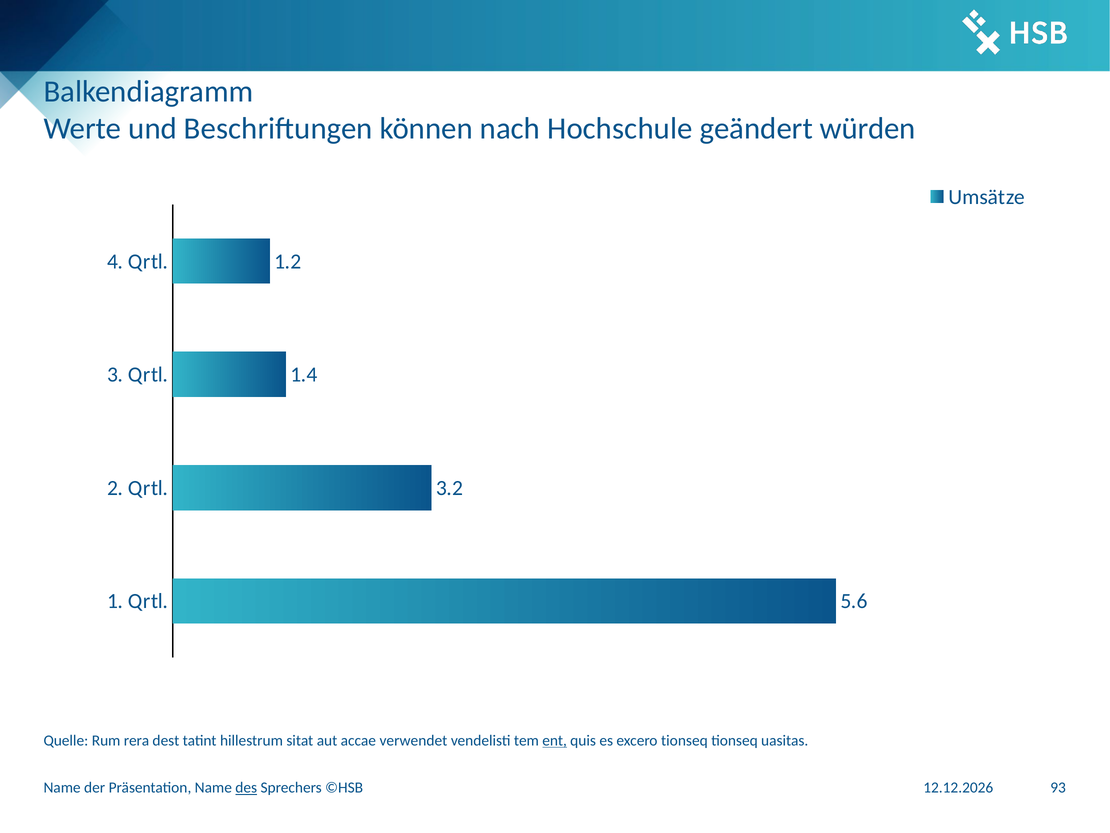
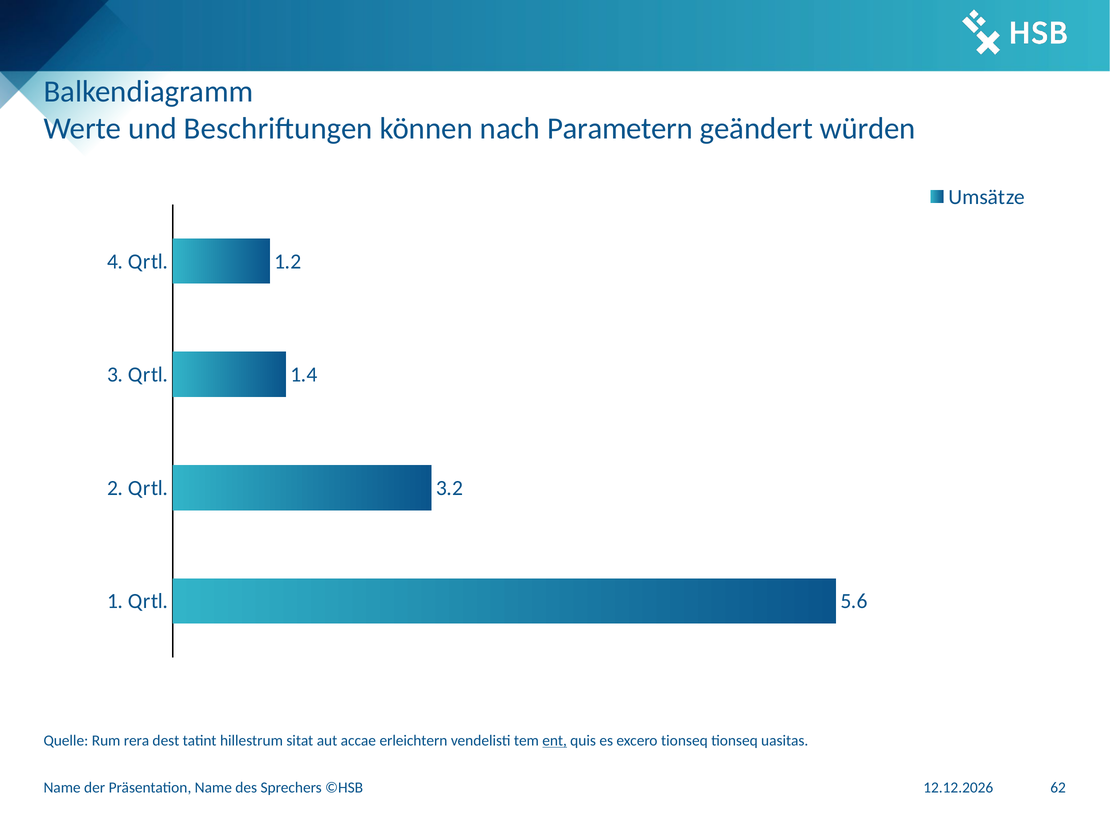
Hochschule: Hochschule -> Parametern
verwendet: verwendet -> erleichtern
des underline: present -> none
93: 93 -> 62
